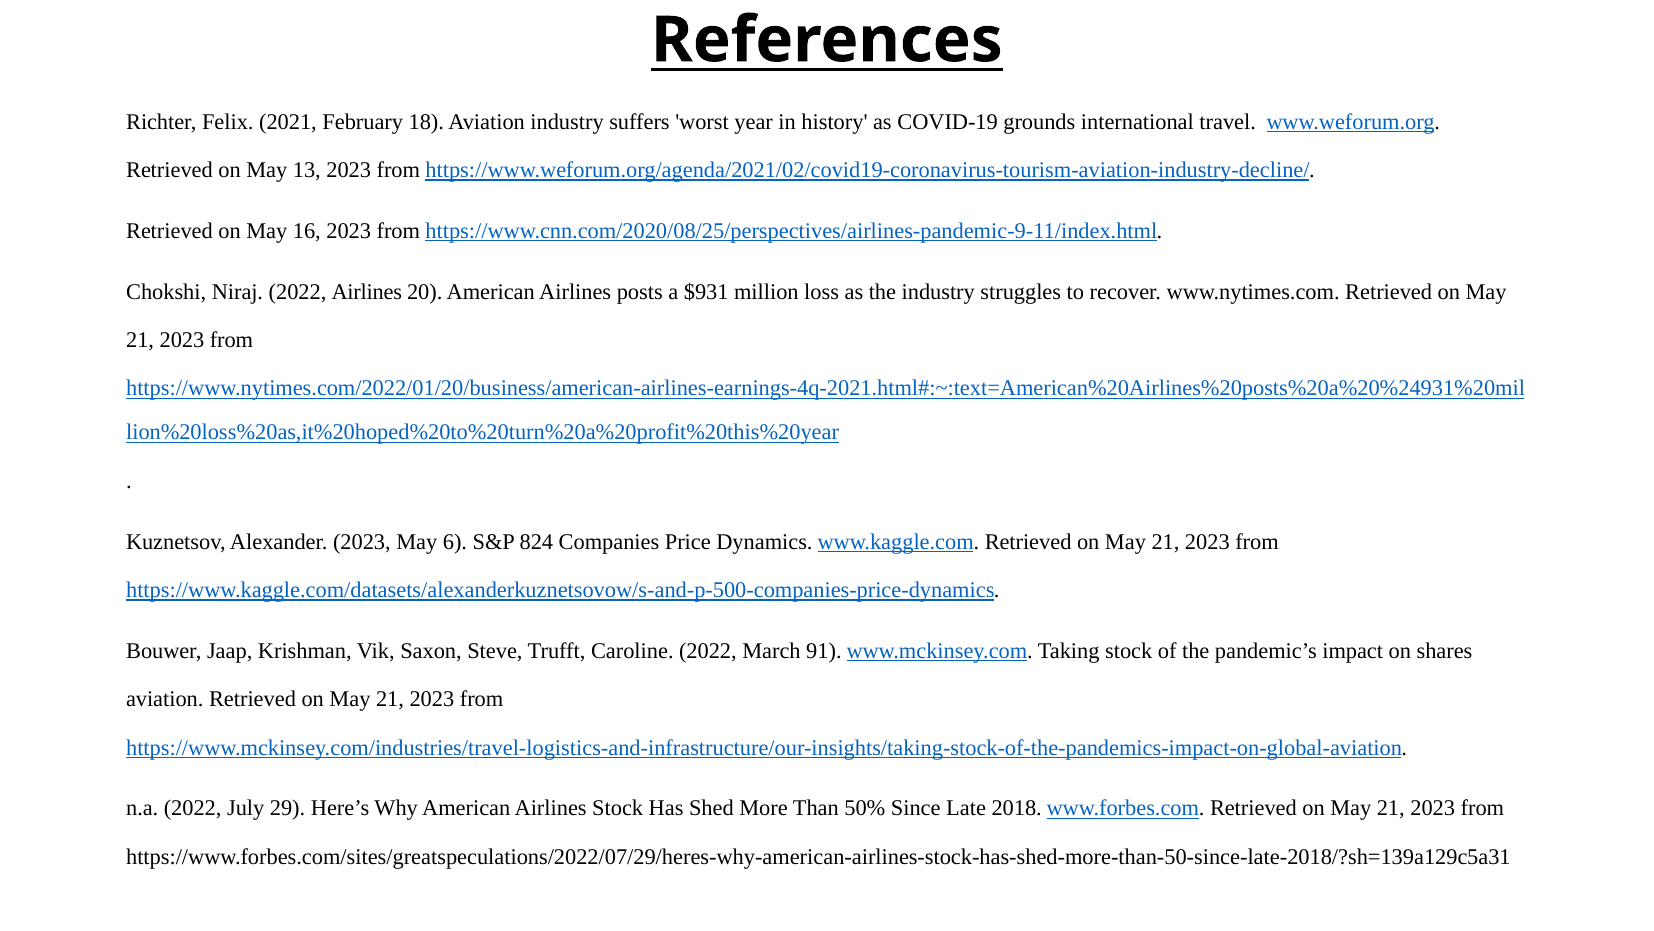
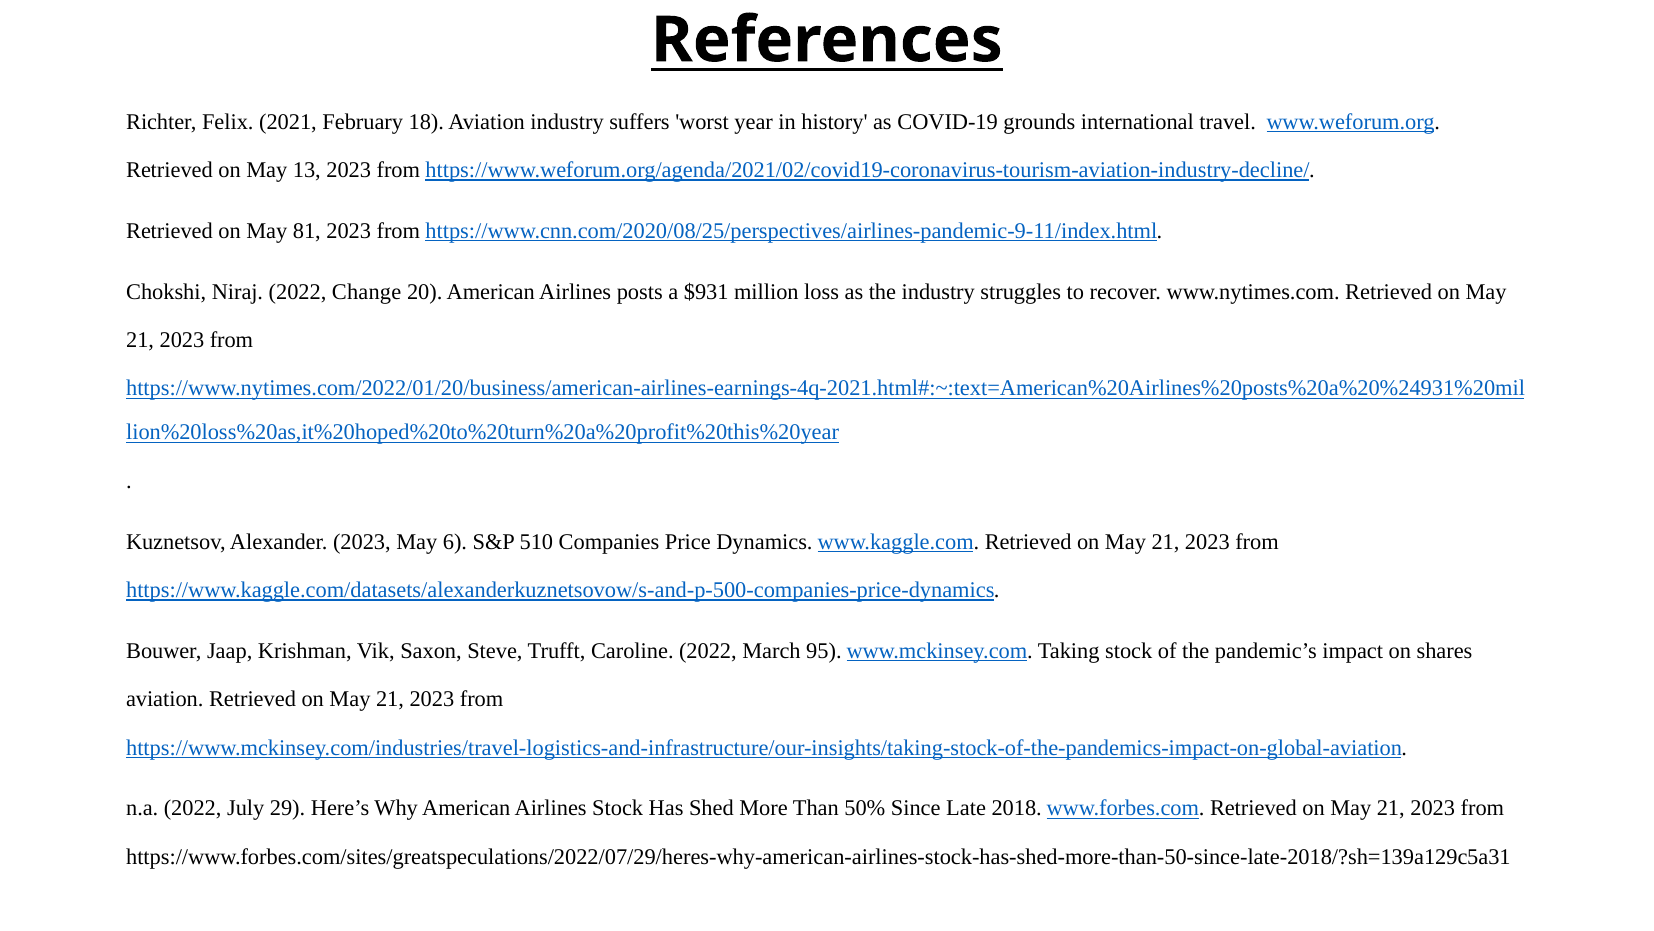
16: 16 -> 81
2022 Airlines: Airlines -> Change
824: 824 -> 510
91: 91 -> 95
